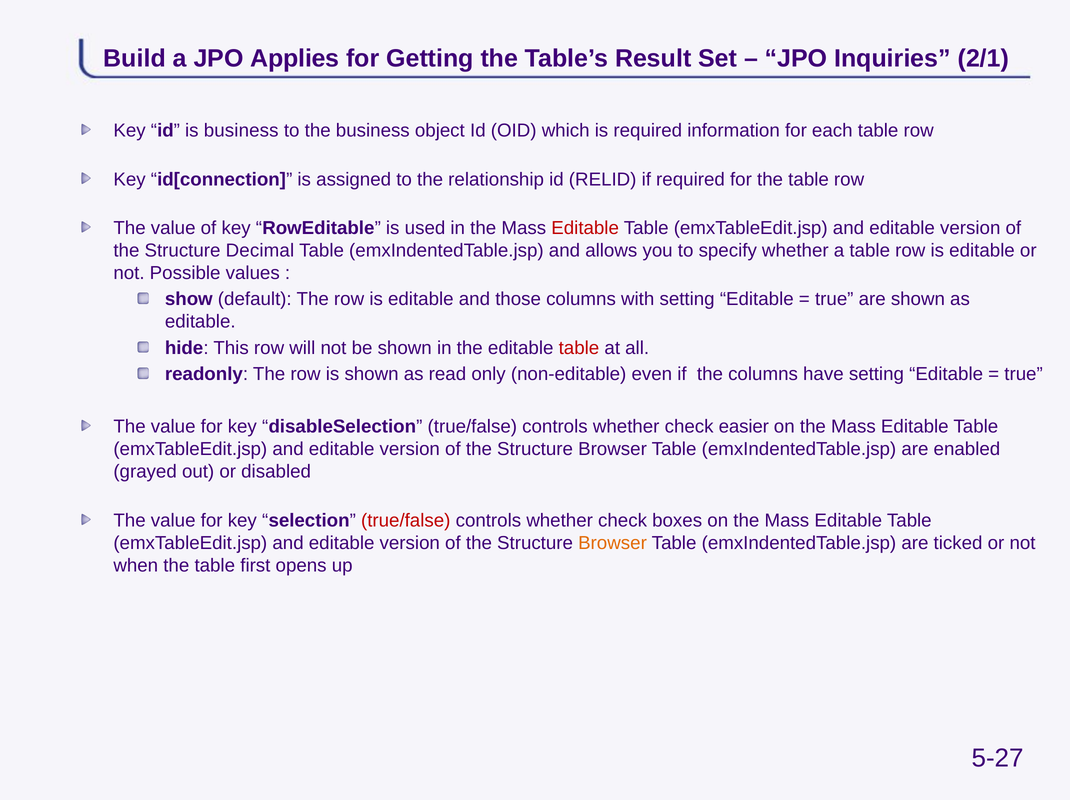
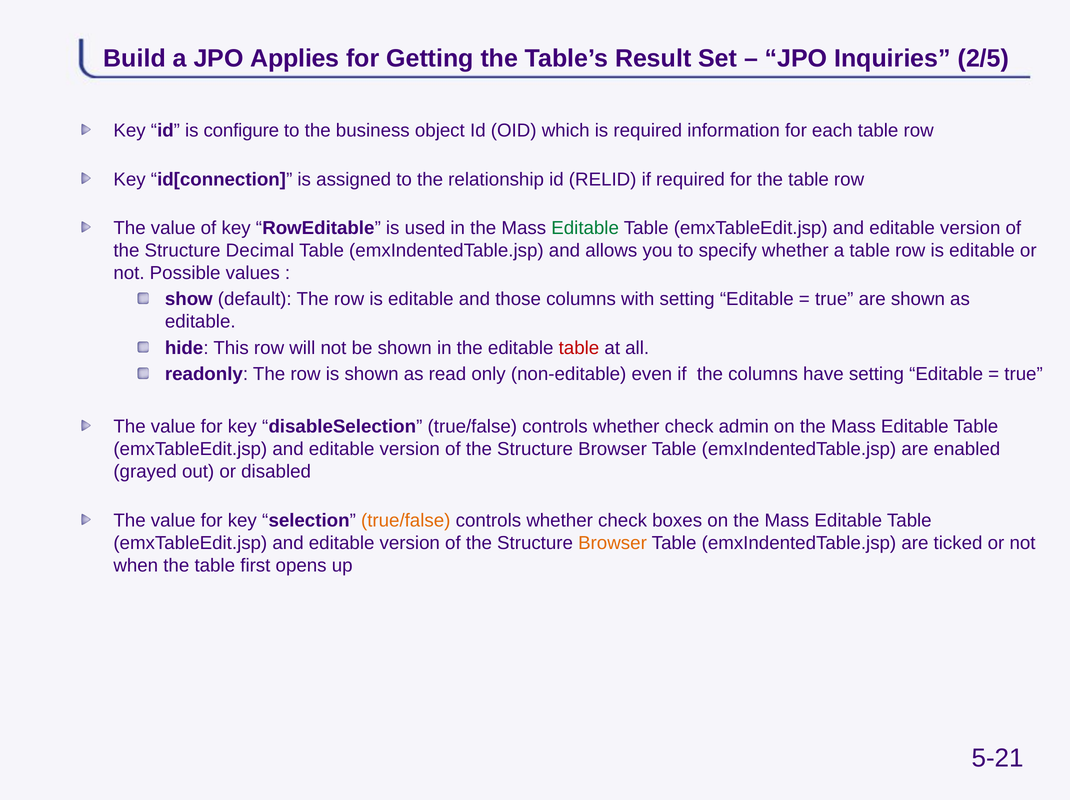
2/1: 2/1 -> 2/5
is business: business -> configure
Editable at (585, 228) colour: red -> green
easier: easier -> admin
true/false at (406, 520) colour: red -> orange
5-27: 5-27 -> 5-21
